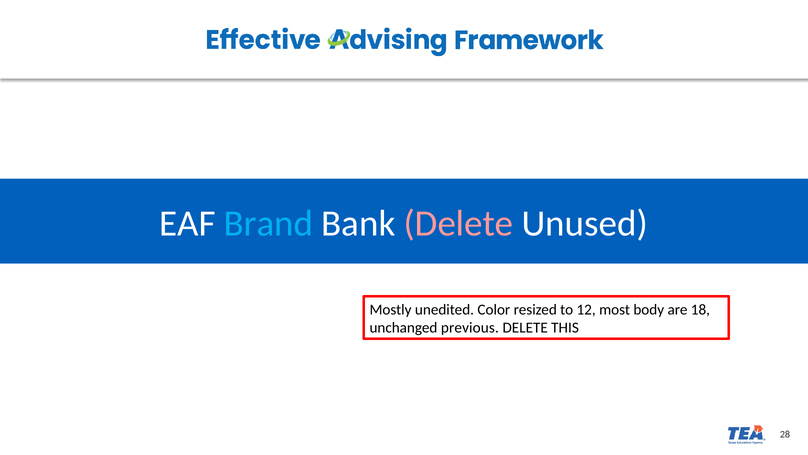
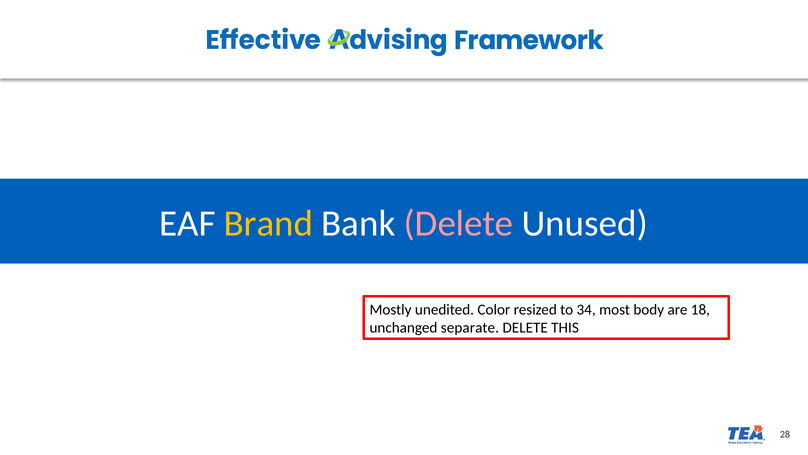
Brand colour: light blue -> yellow
12: 12 -> 34
previous: previous -> separate
